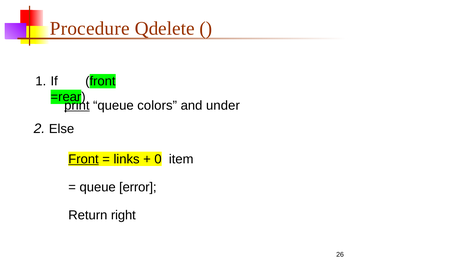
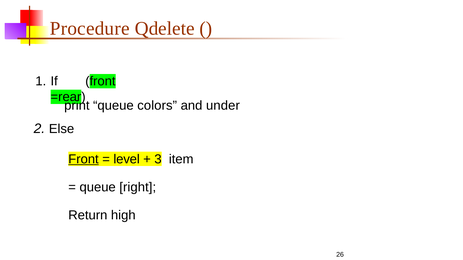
print underline: present -> none
links: links -> level
0: 0 -> 3
error: error -> right
right: right -> high
